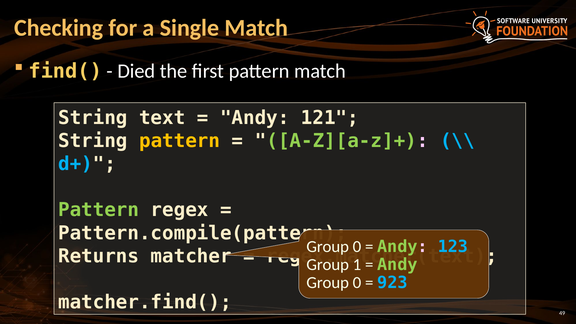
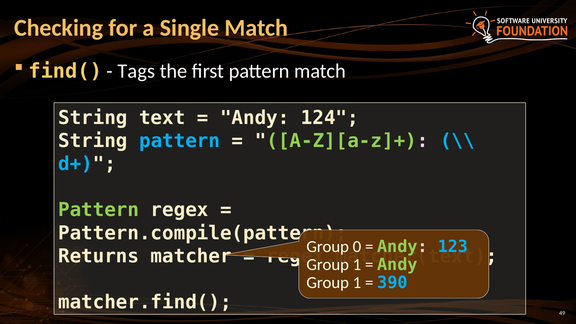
Died: Died -> Tags
121: 121 -> 124
pattern at (180, 141) colour: yellow -> light blue
0 at (357, 283): 0 -> 1
923: 923 -> 390
